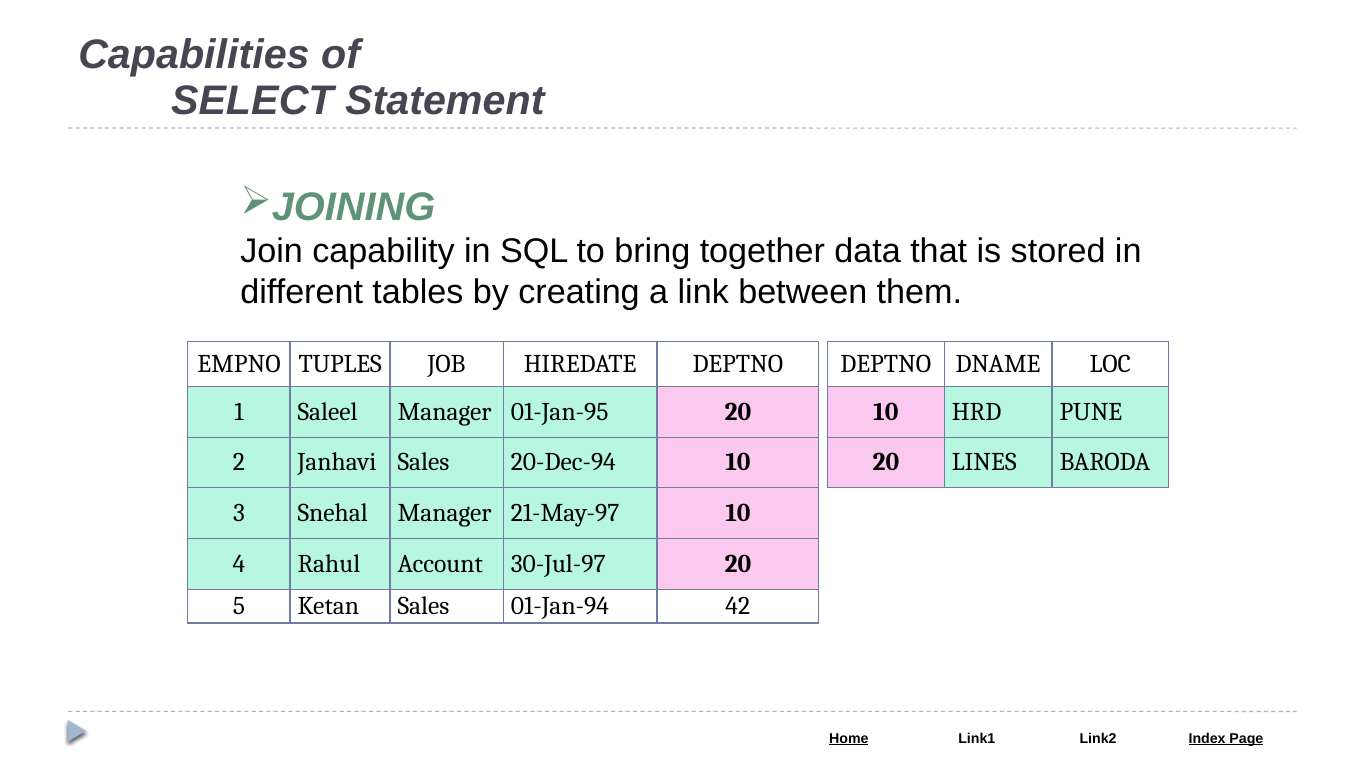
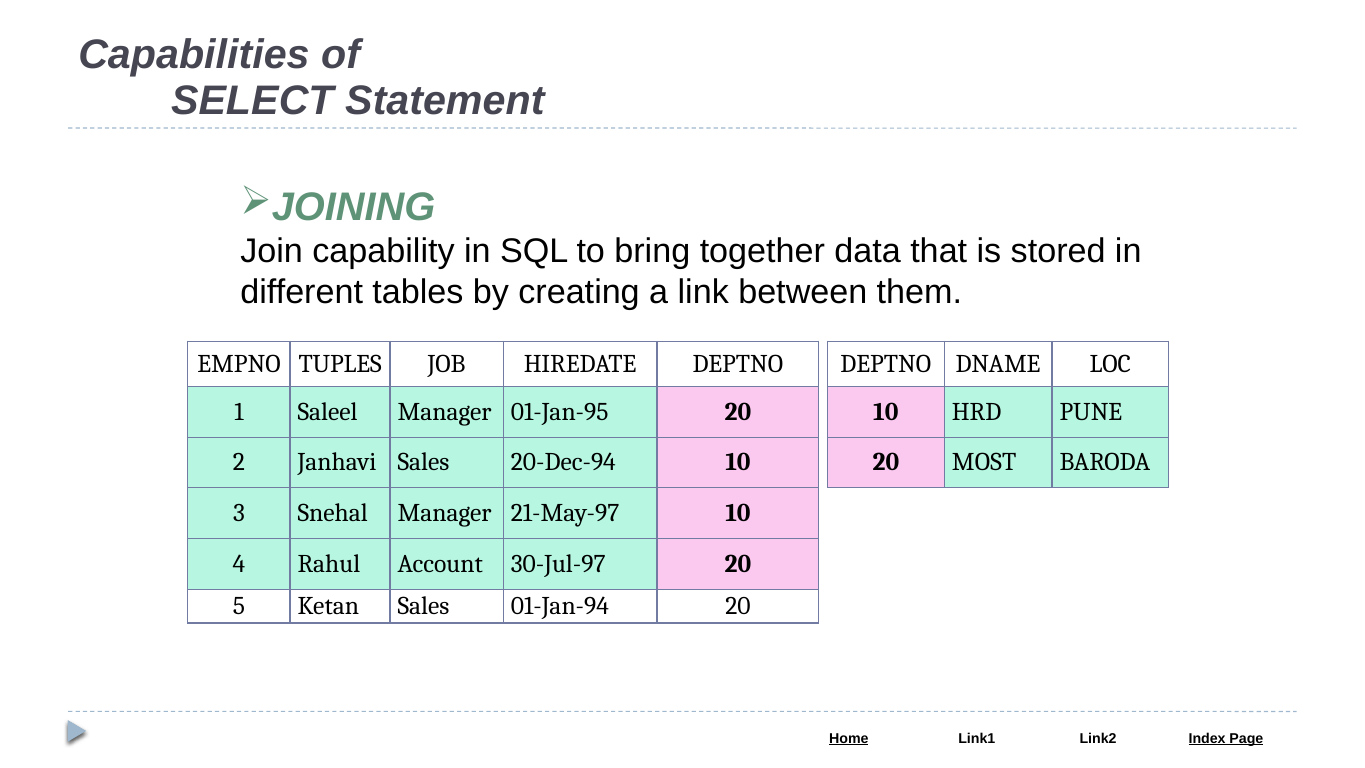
LINES: LINES -> MOST
01-Jan-94 42: 42 -> 20
